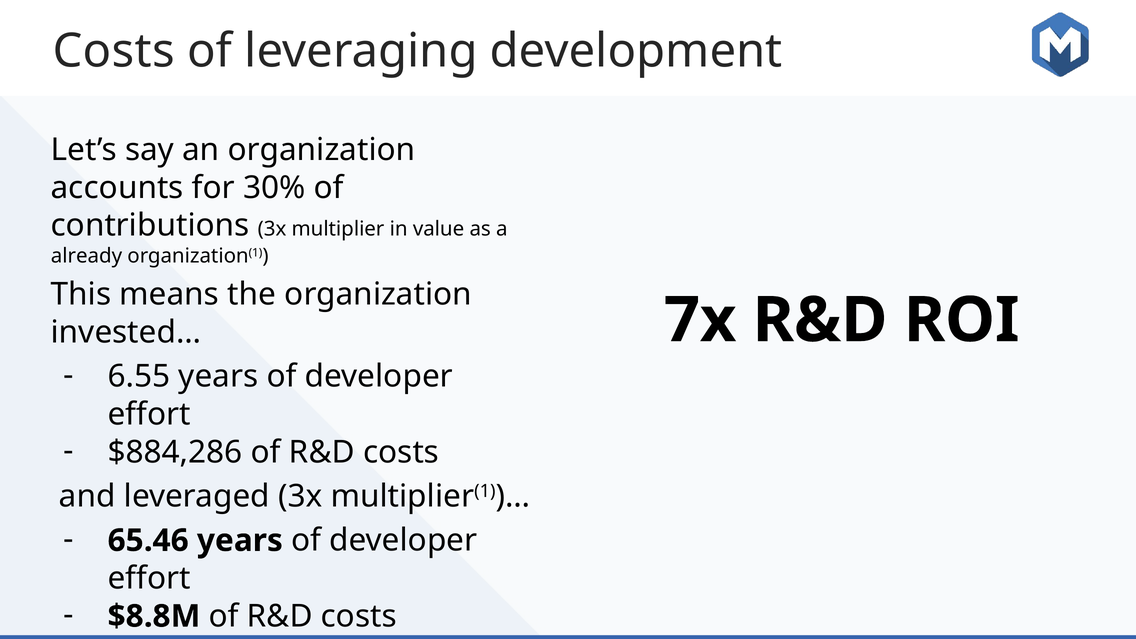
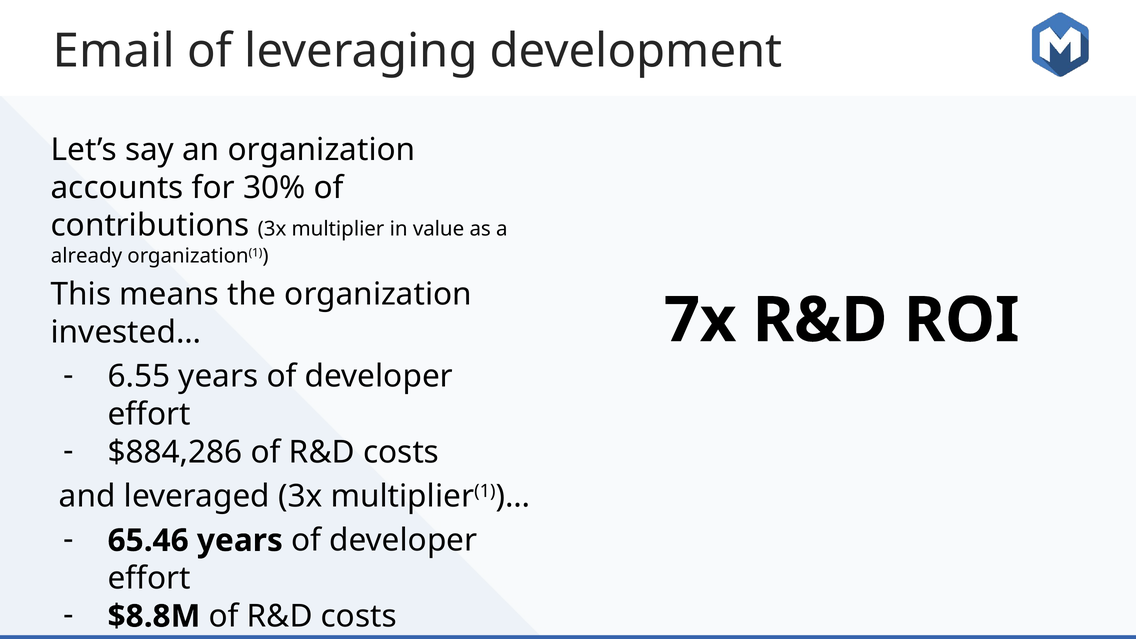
Costs at (114, 51): Costs -> Email
